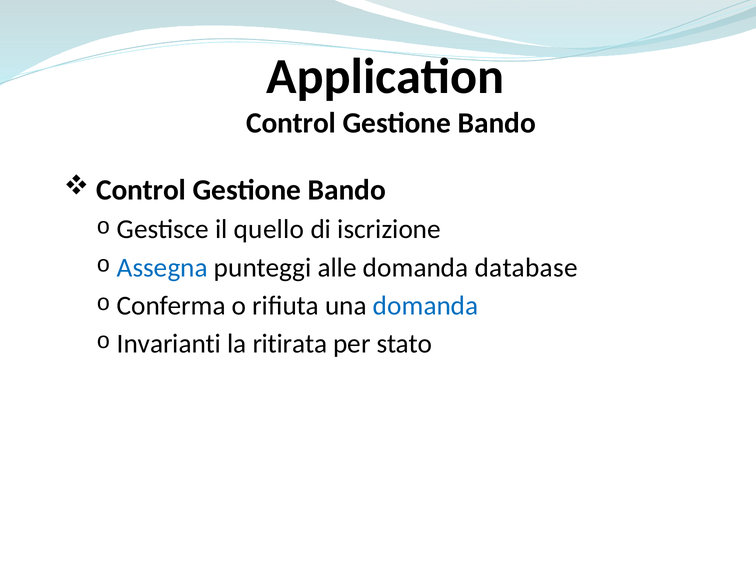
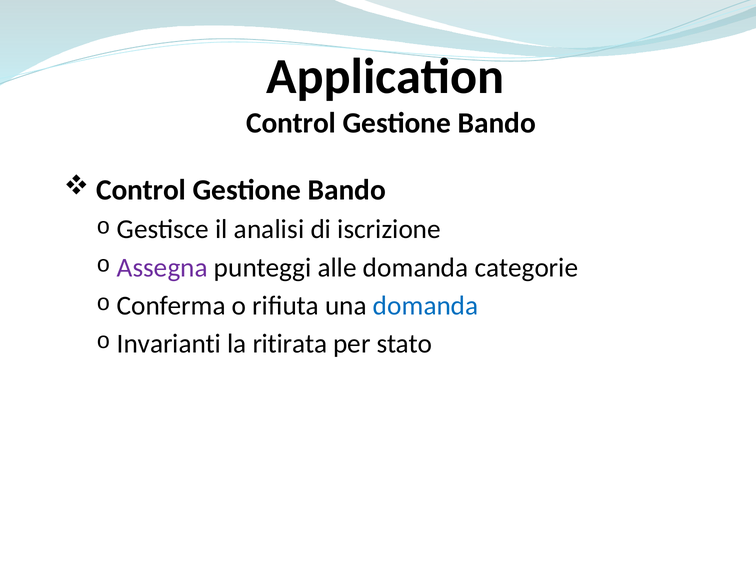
quello: quello -> analisi
Assegna colour: blue -> purple
database: database -> categorie
